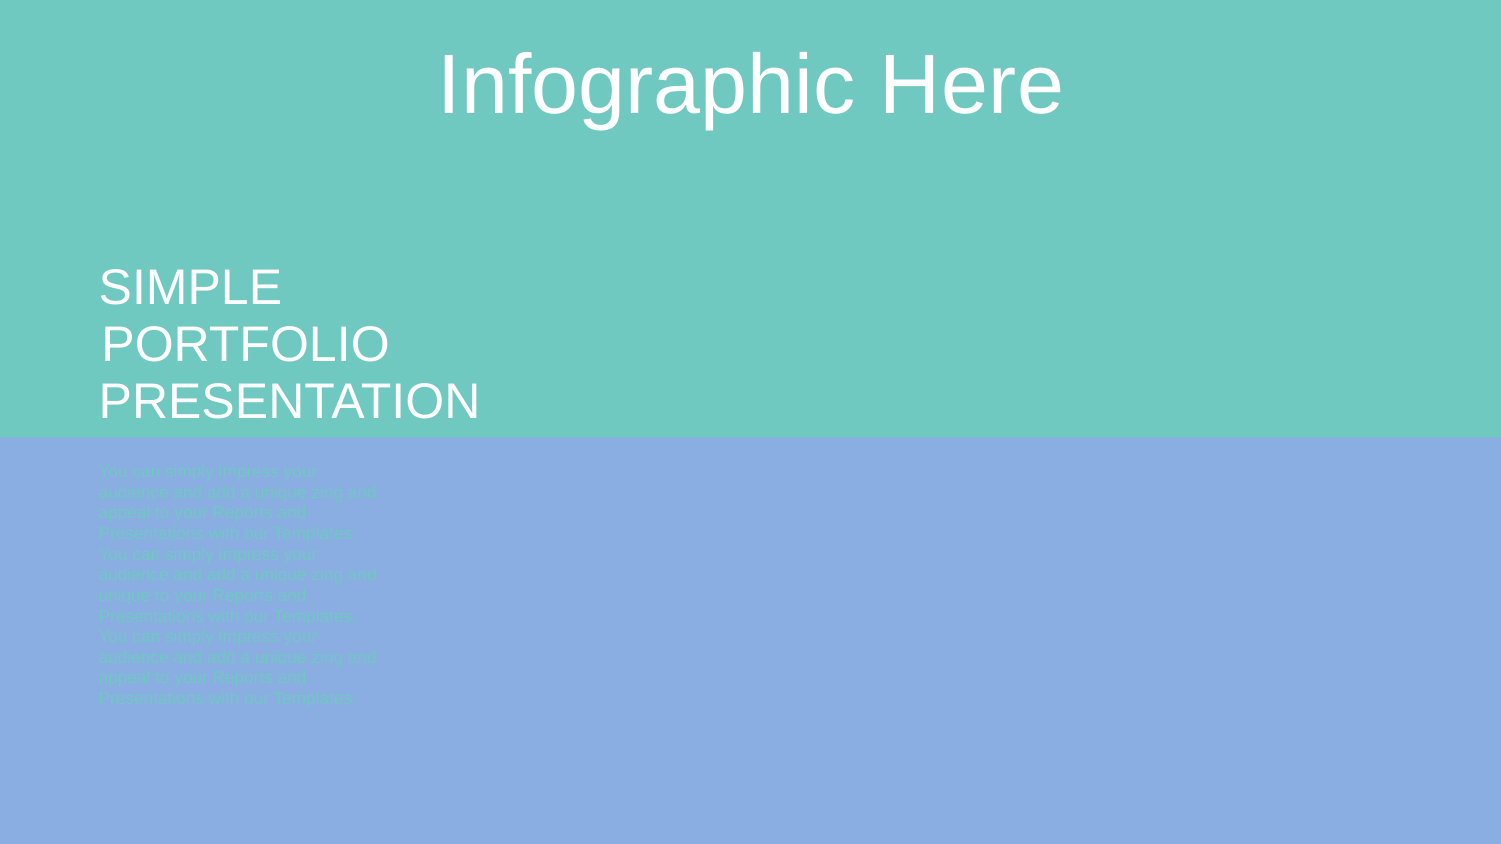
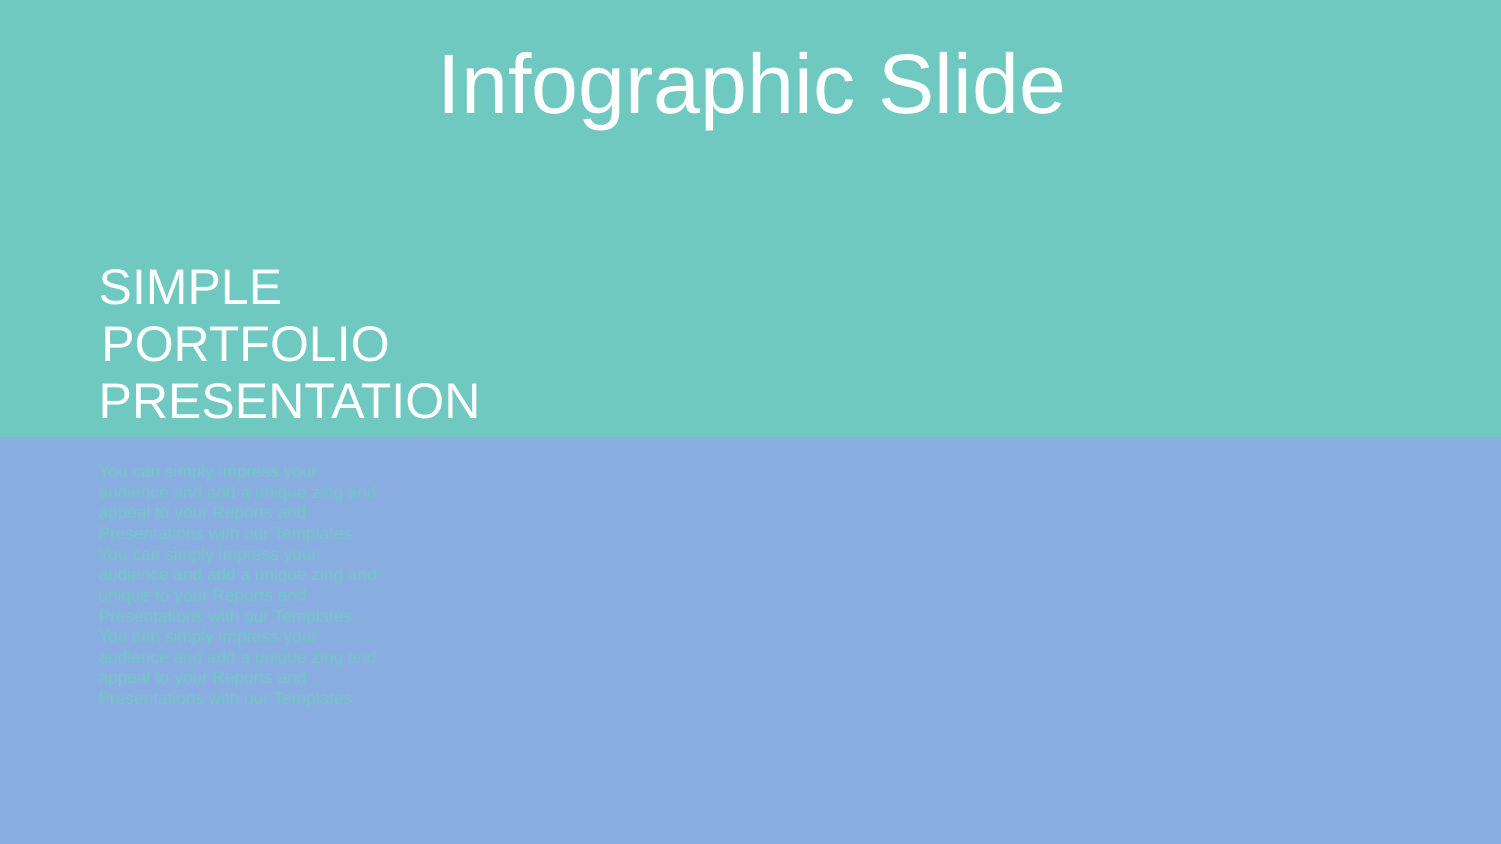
Here: Here -> Slide
